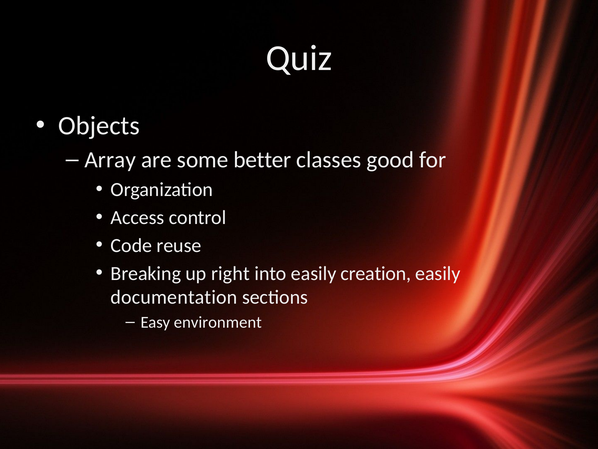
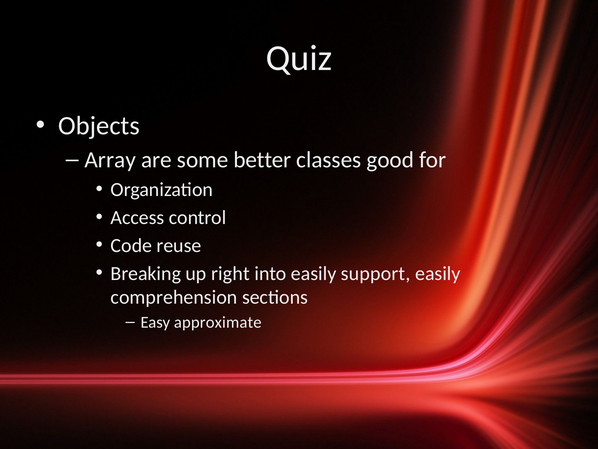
creation: creation -> support
documentation: documentation -> comprehension
environment: environment -> approximate
